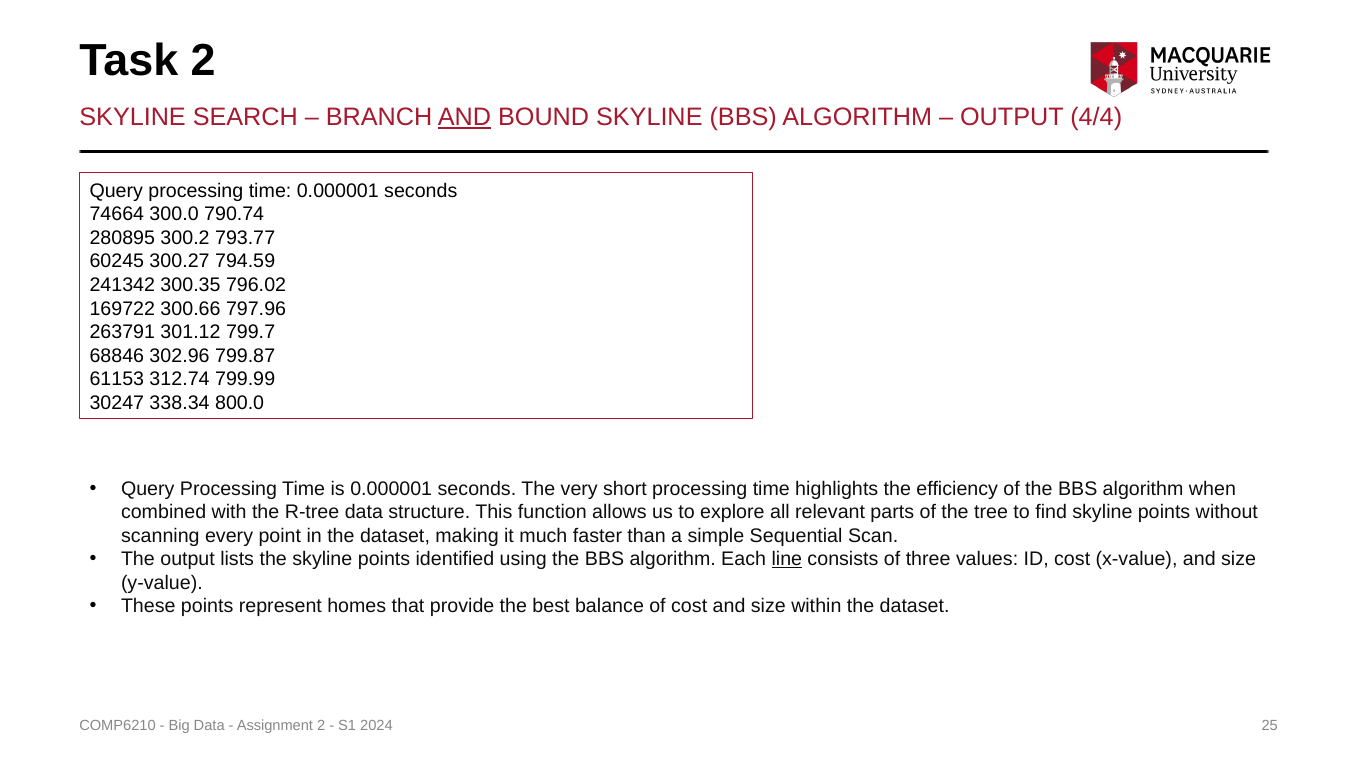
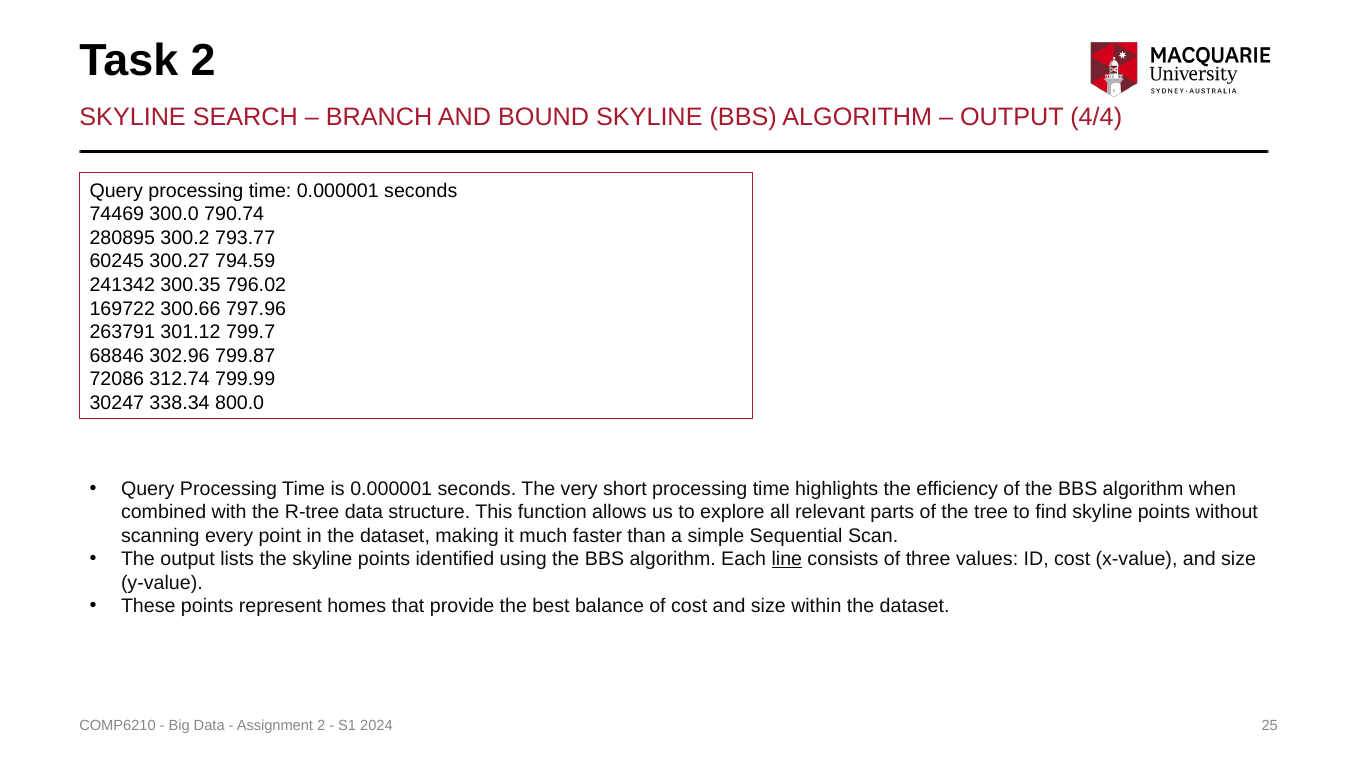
AND at (464, 117) underline: present -> none
74664: 74664 -> 74469
61153: 61153 -> 72086
